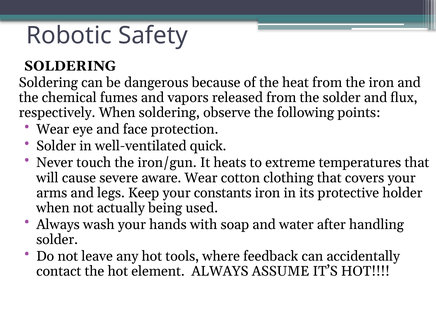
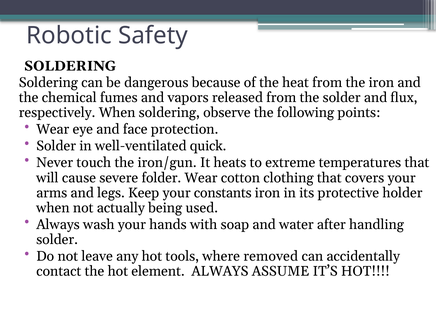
aware: aware -> folder
feedback: feedback -> removed
